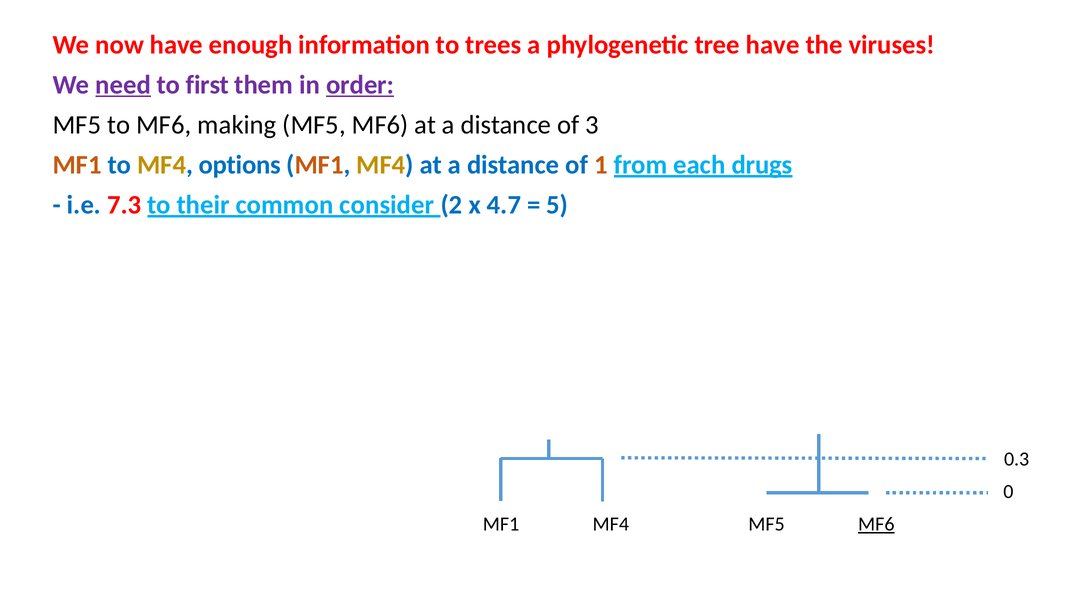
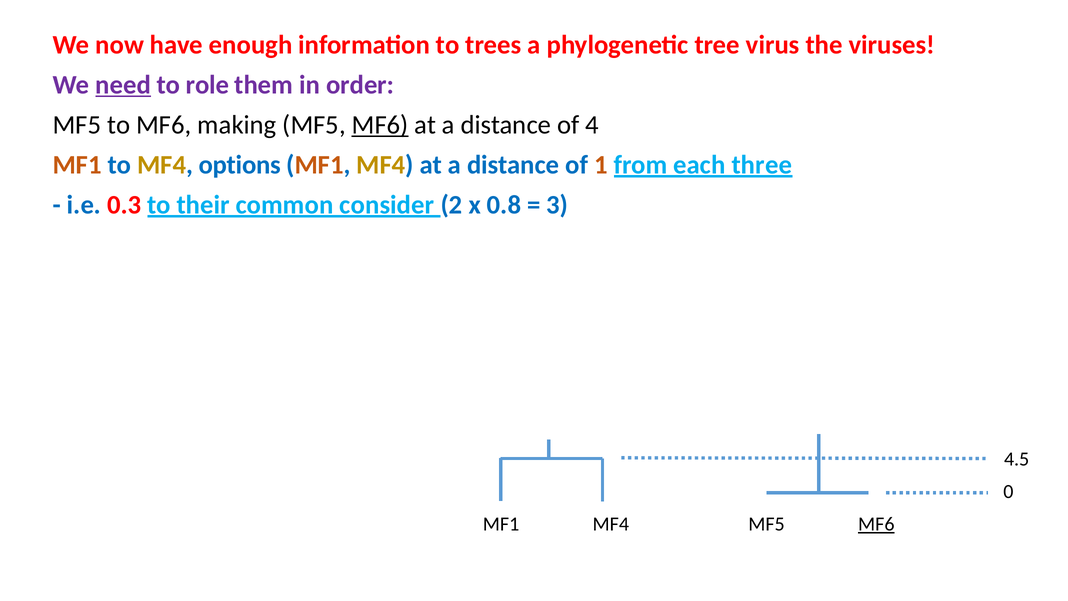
tree have: have -> virus
first: first -> role
order underline: present -> none
MF6 at (380, 125) underline: none -> present
3: 3 -> 4
drugs: drugs -> three
7.3: 7.3 -> 0.3
4.7: 4.7 -> 0.8
5: 5 -> 3
0.3: 0.3 -> 4.5
